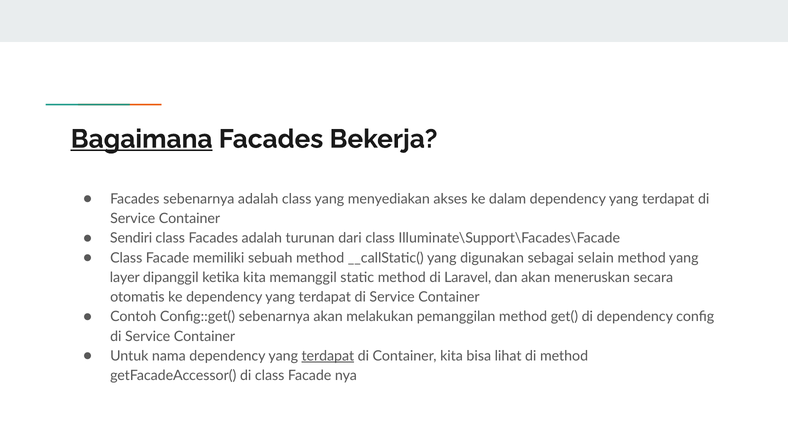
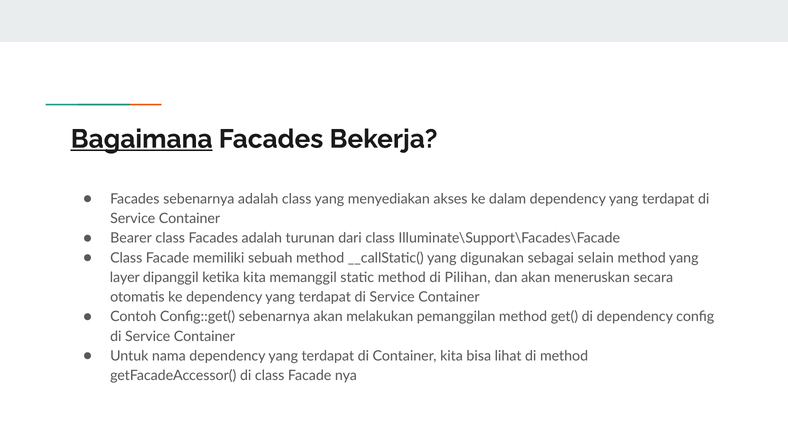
Sendiri: Sendiri -> Bearer
Laravel: Laravel -> Pilihan
terdapat at (328, 356) underline: present -> none
